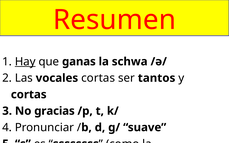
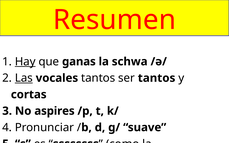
Las underline: none -> present
vocales cortas: cortas -> tantos
gracias: gracias -> aspires
